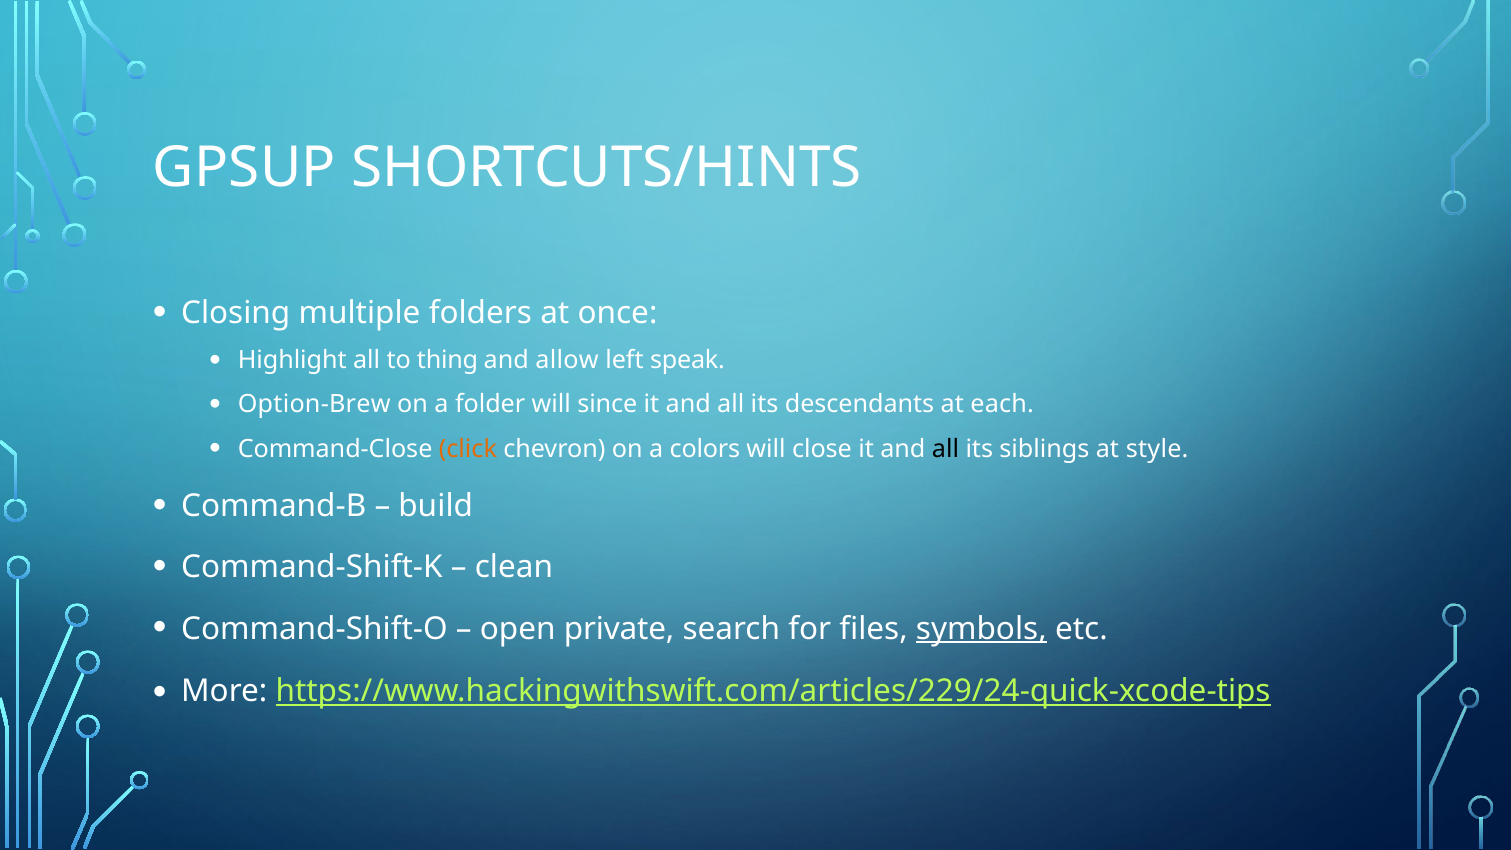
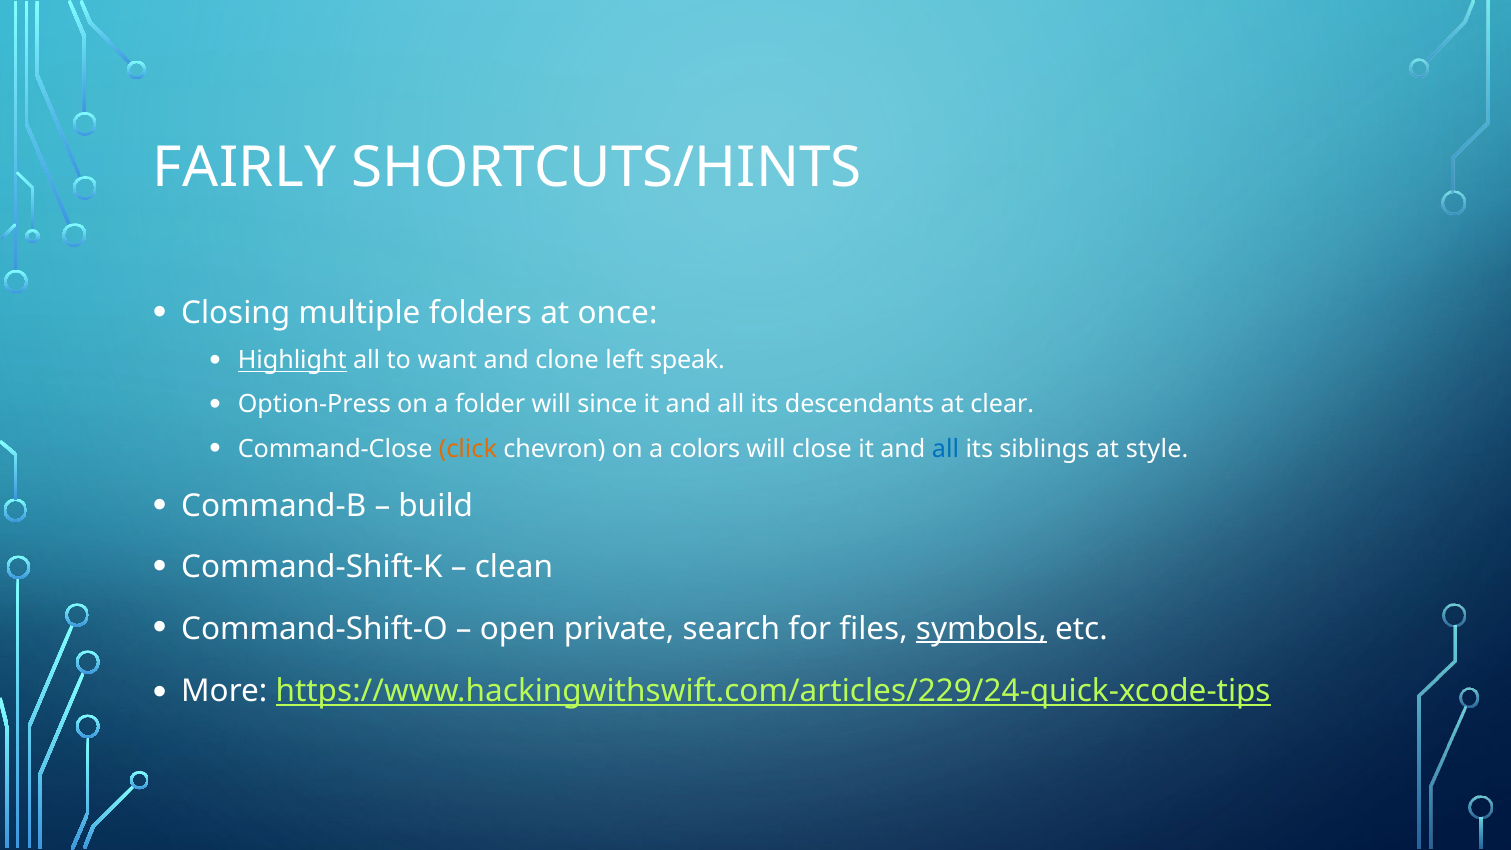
GPSUP: GPSUP -> FAIRLY
Highlight underline: none -> present
thing: thing -> want
allow: allow -> clone
Option-Brew: Option-Brew -> Option-Press
each: each -> clear
all at (946, 449) colour: black -> blue
